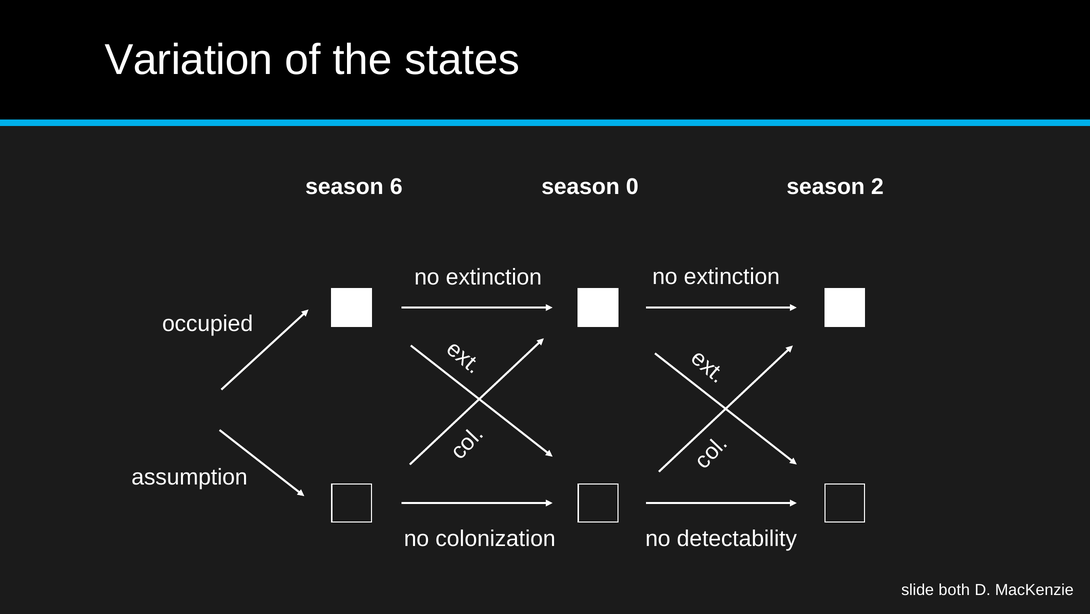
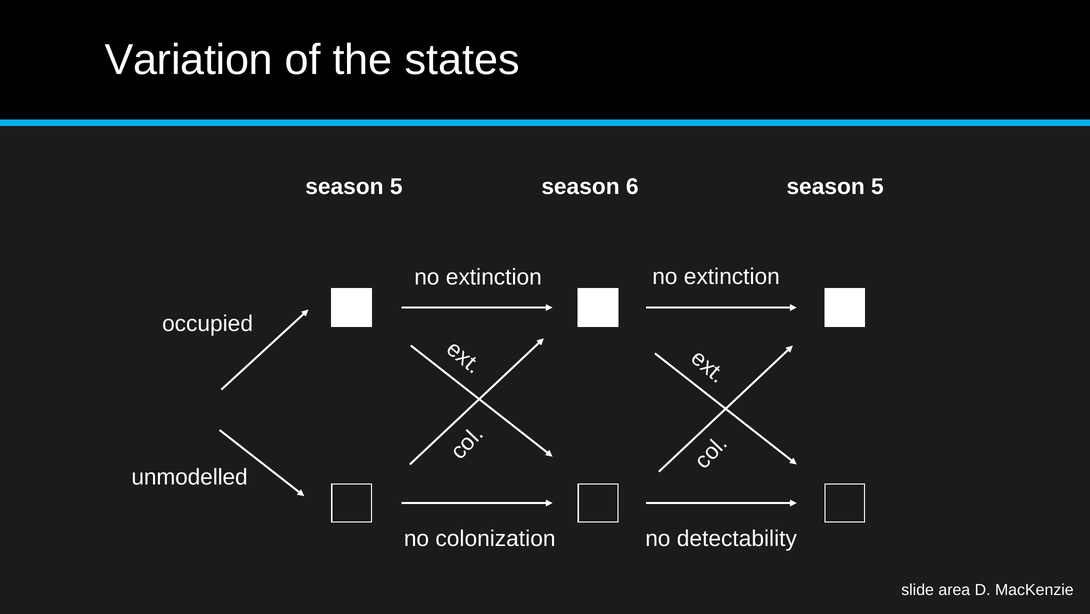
6 at (396, 186): 6 -> 5
0: 0 -> 6
2 at (877, 186): 2 -> 5
assumption: assumption -> unmodelled
both: both -> area
